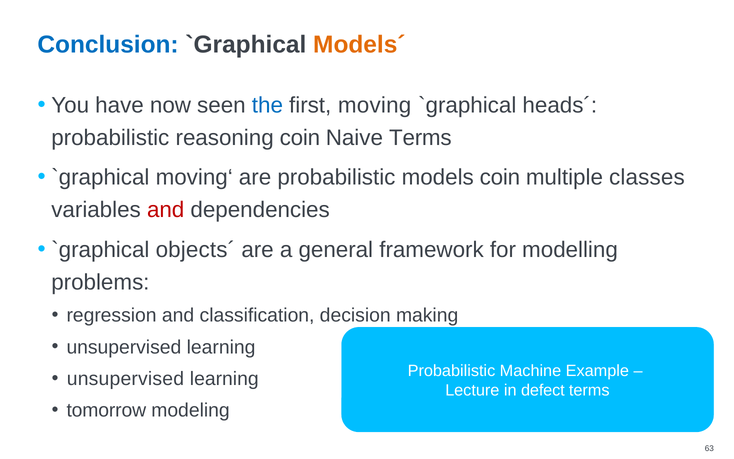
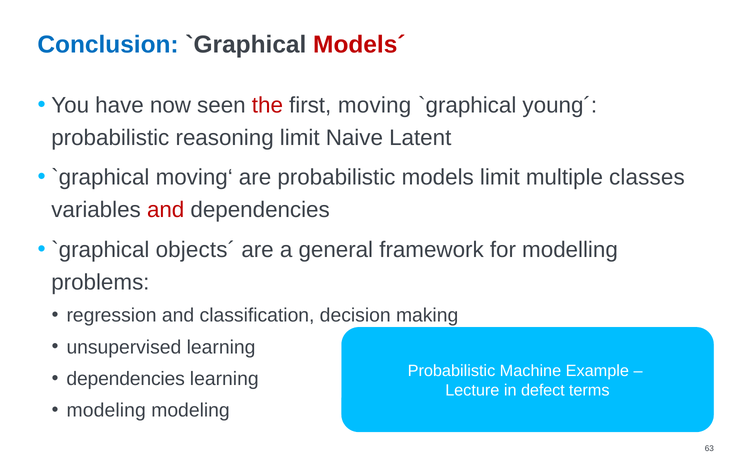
Models´ colour: orange -> red
the colour: blue -> red
heads´: heads´ -> young´
reasoning coin: coin -> limit
Naive Terms: Terms -> Latent
models coin: coin -> limit
unsupervised at (125, 379): unsupervised -> dependencies
tomorrow at (106, 410): tomorrow -> modeling
